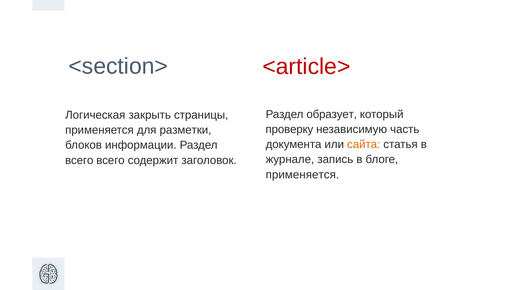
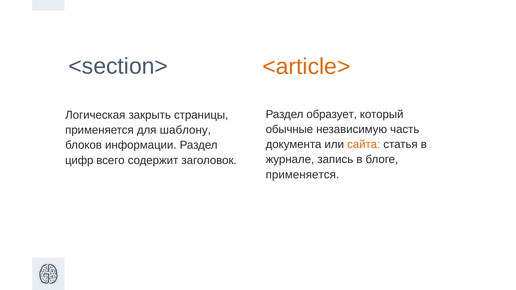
<article> colour: red -> orange
проверку: проверку -> обычные
разметки: разметки -> шаблону
всего at (79, 160): всего -> цифр
